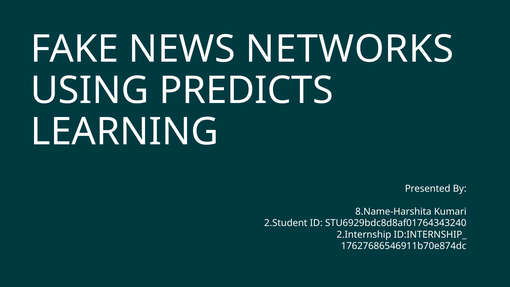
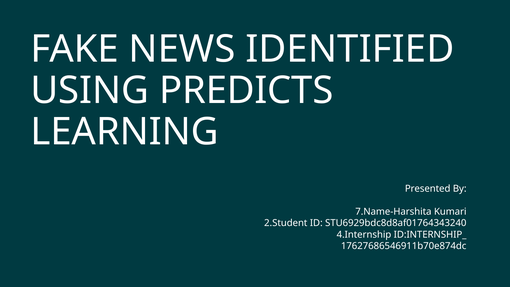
NETWORKS: NETWORKS -> IDENTIFIED
8.Name-Harshita: 8.Name-Harshita -> 7.Name-Harshita
2.Internship: 2.Internship -> 4.Internship
